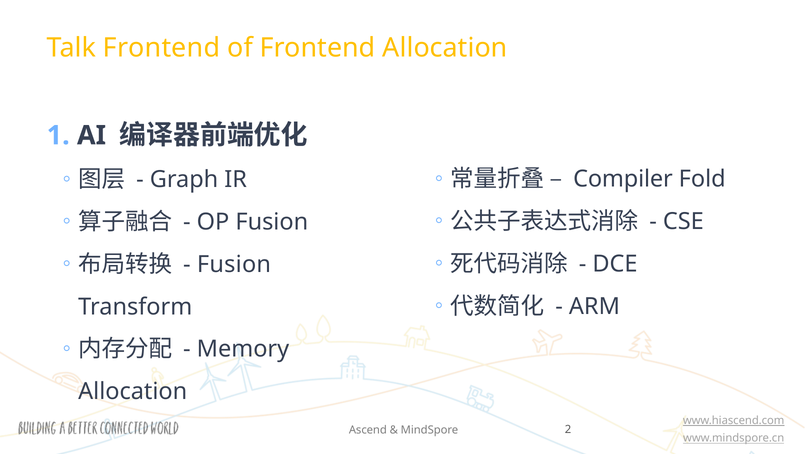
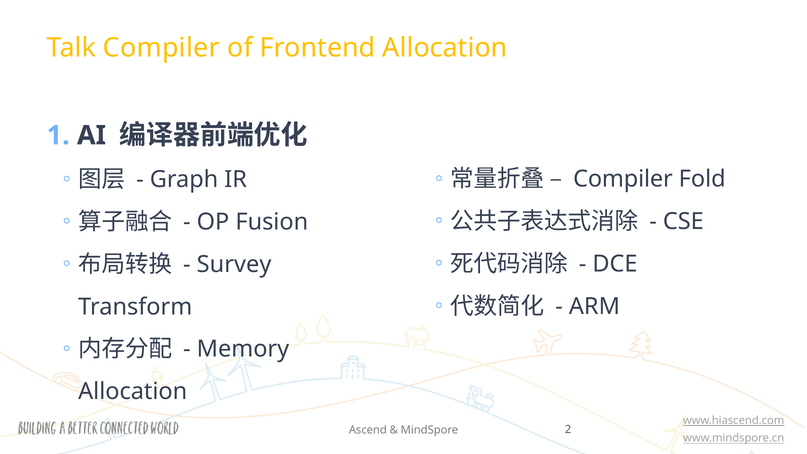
Talk Frontend: Frontend -> Compiler
Fusion at (234, 264): Fusion -> Survey
